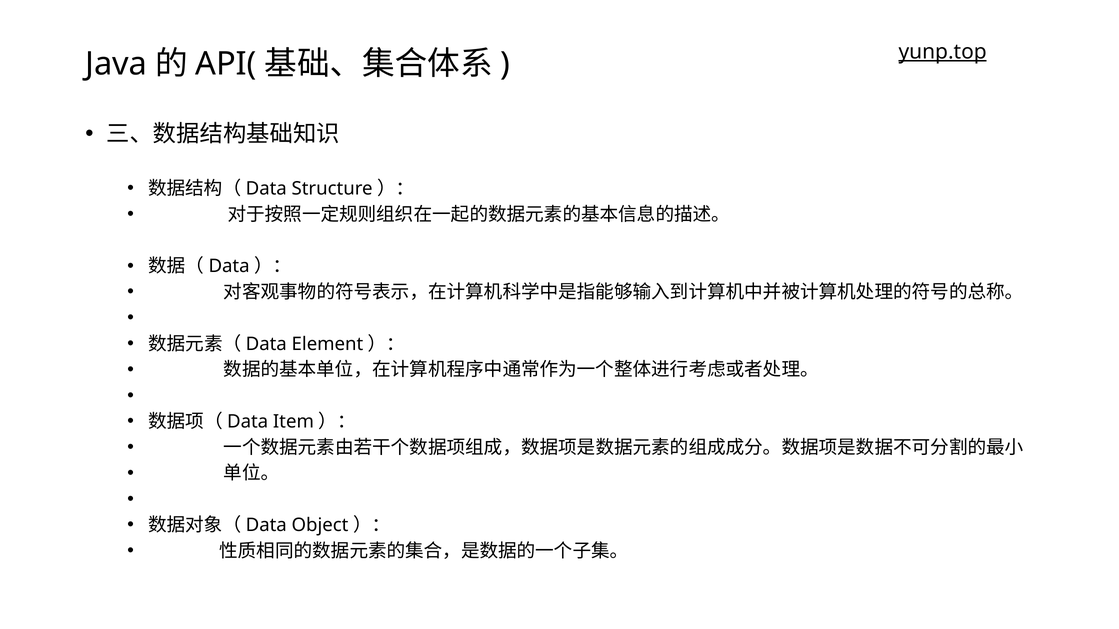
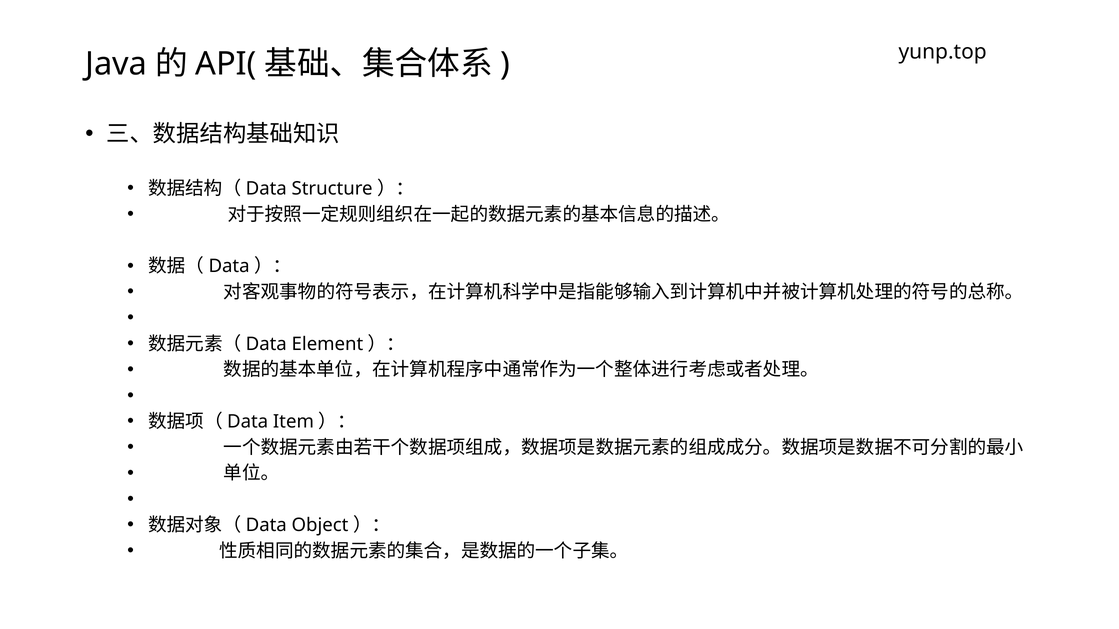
yunp.top underline: present -> none
